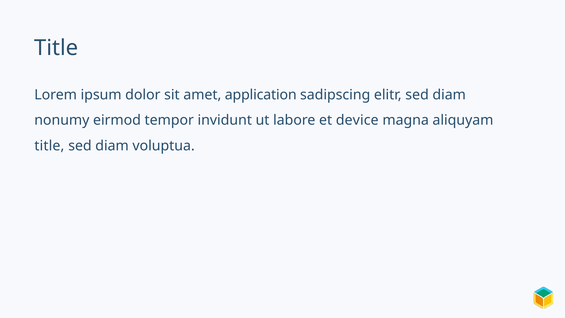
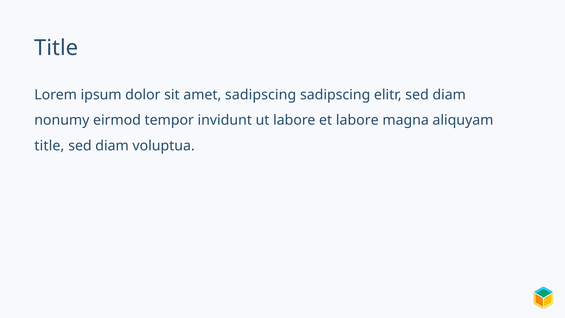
amet application: application -> sadipscing
et device: device -> labore
